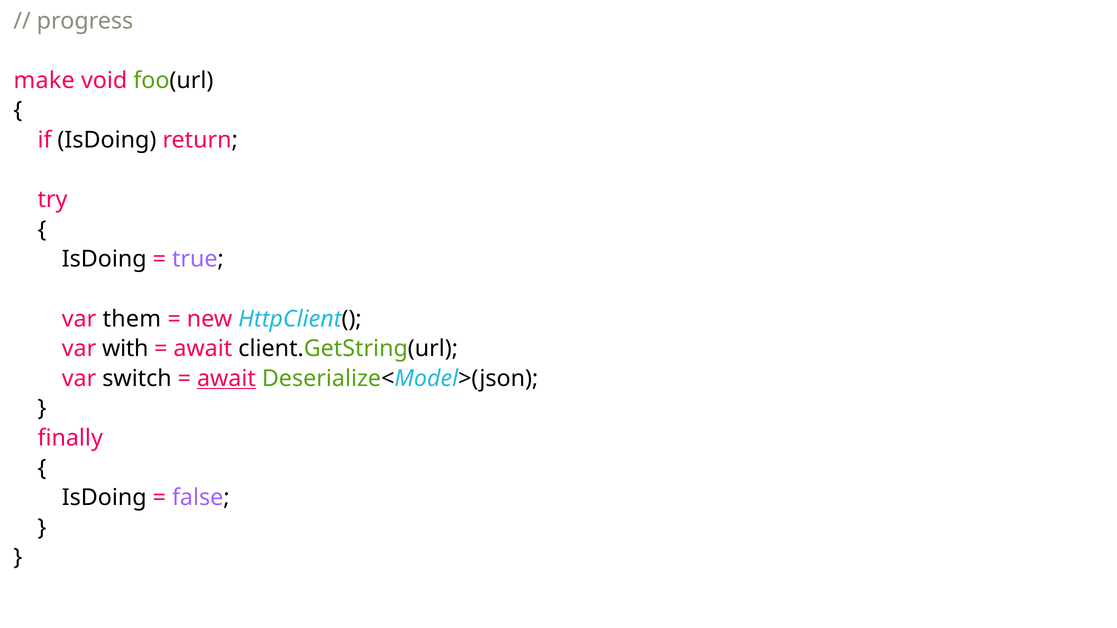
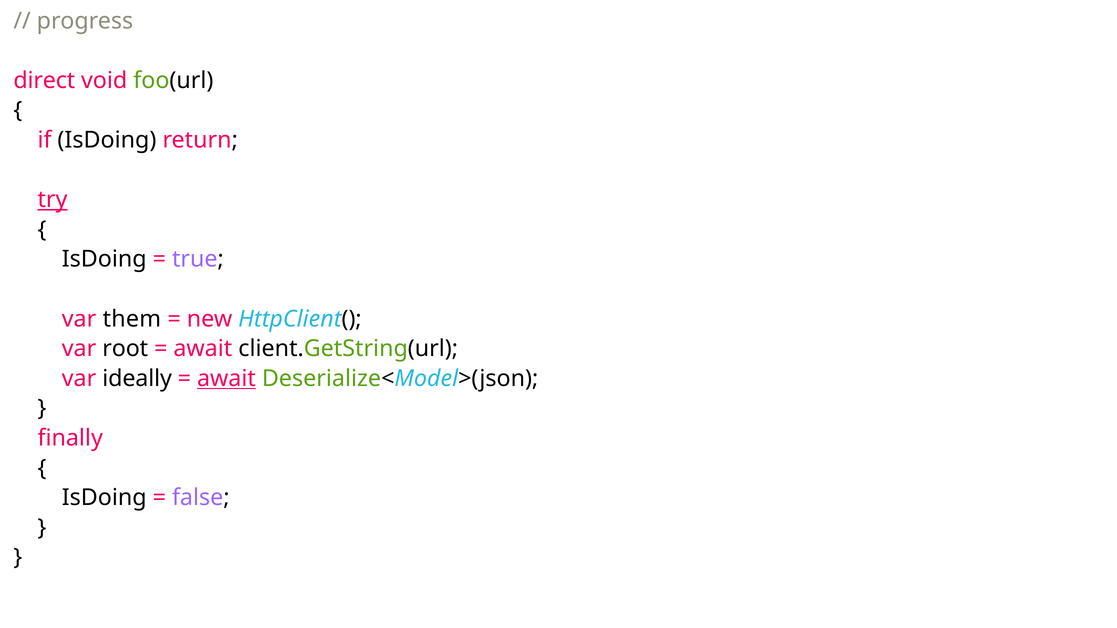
make: make -> direct
try underline: none -> present
with: with -> root
switch: switch -> ideally
